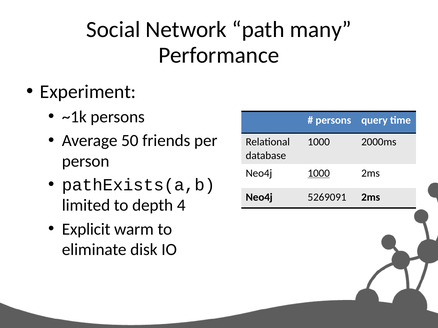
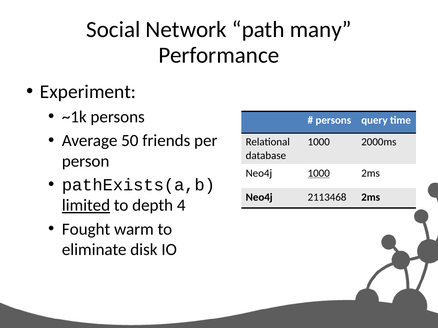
5269091: 5269091 -> 2113468
limited underline: none -> present
Explicit: Explicit -> Fought
